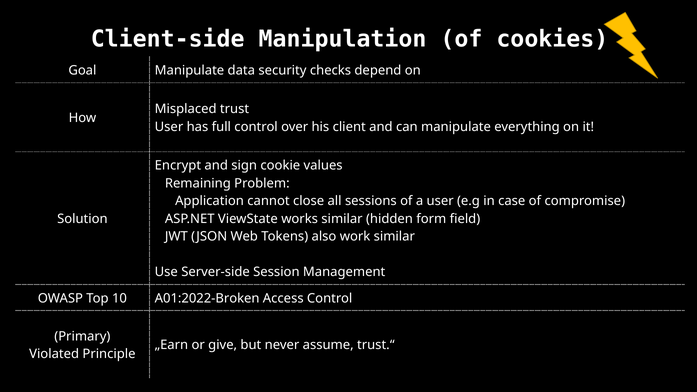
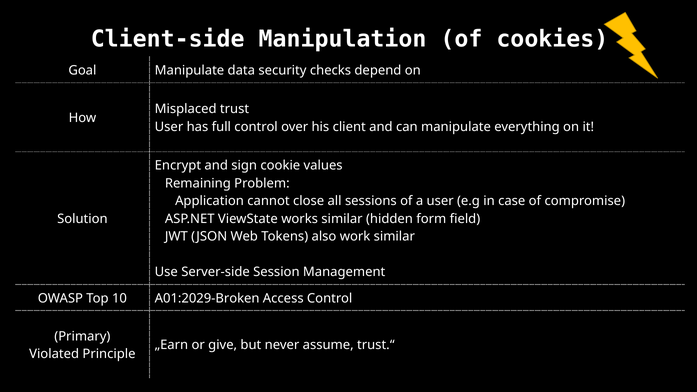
A01:2022-Broken: A01:2022-Broken -> A01:2029-Broken
